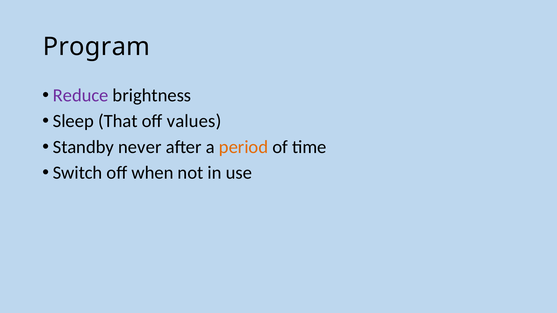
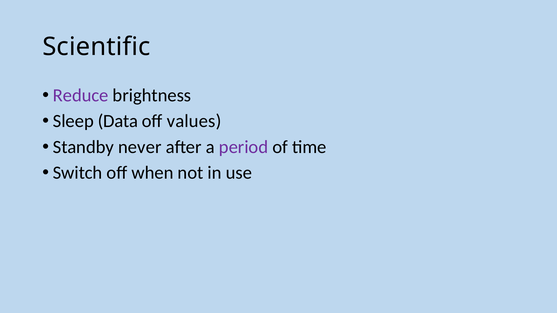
Program: Program -> Scientific
That: That -> Data
period colour: orange -> purple
